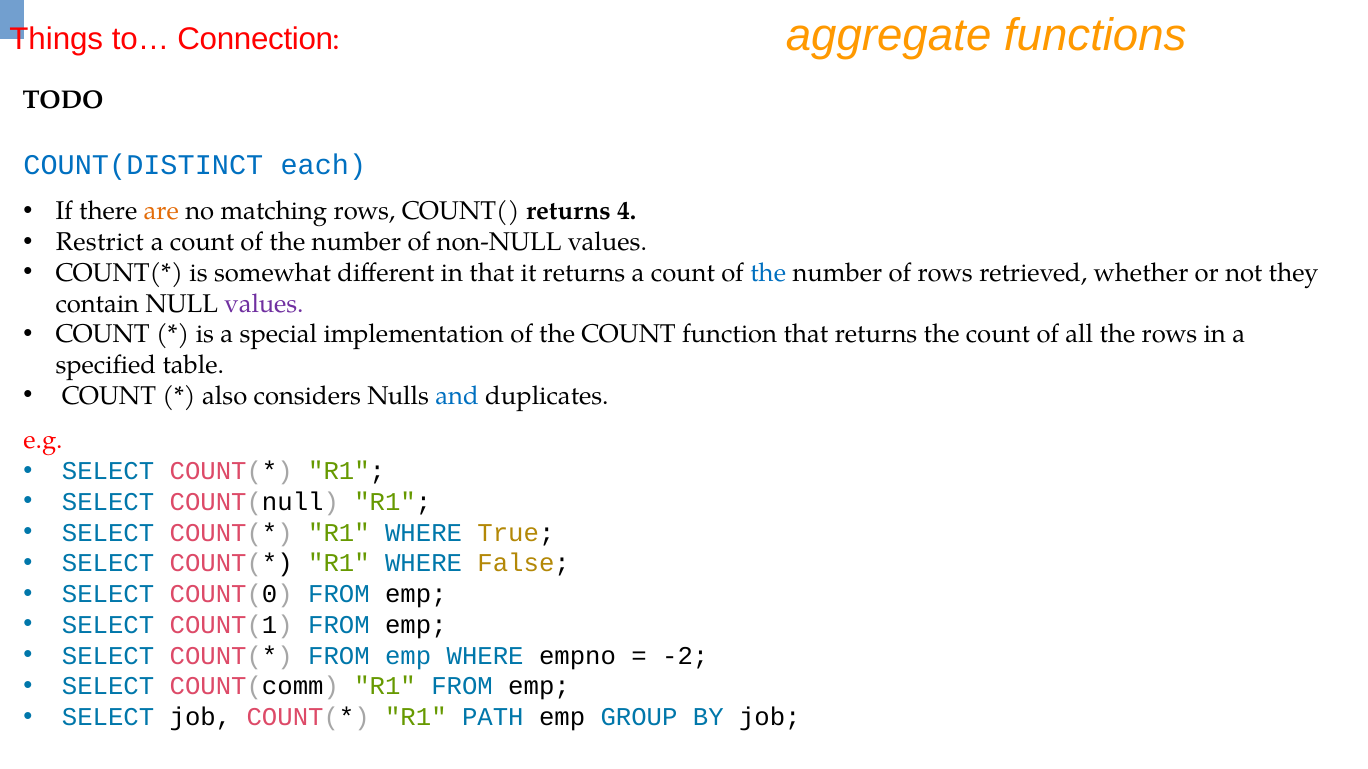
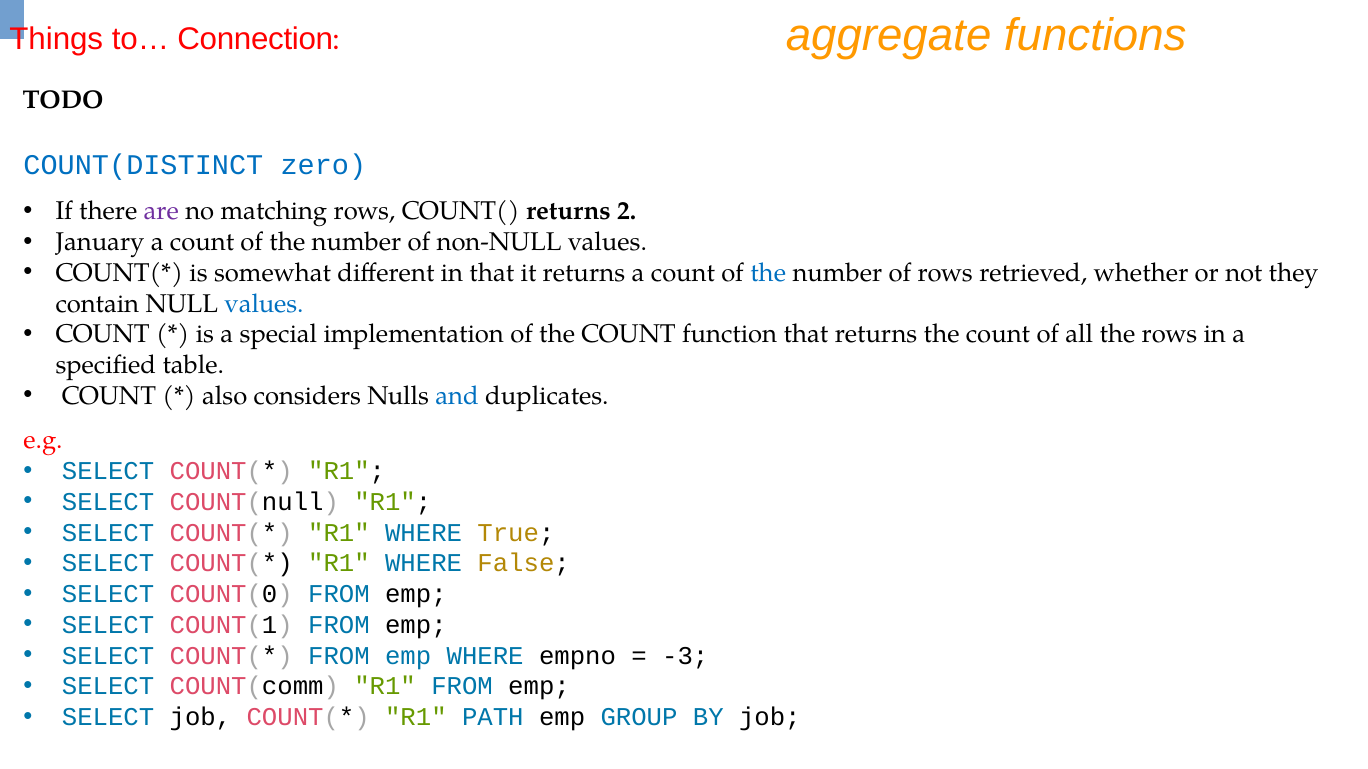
each: each -> zero
are colour: orange -> purple
4: 4 -> 2
Restrict: Restrict -> January
values at (264, 304) colour: purple -> blue
-2: -2 -> -3
